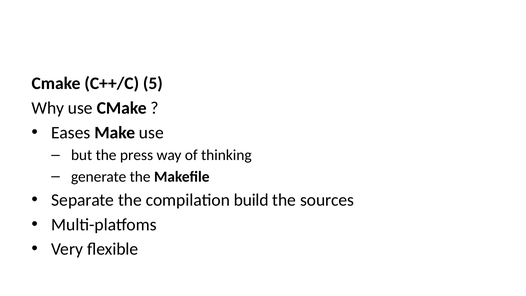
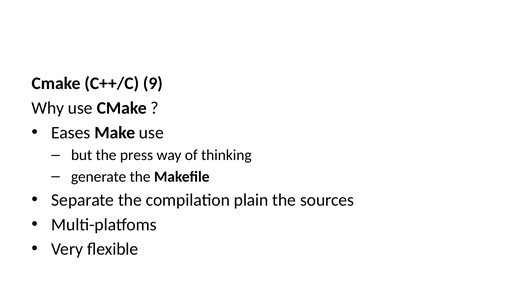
5: 5 -> 9
build: build -> plain
